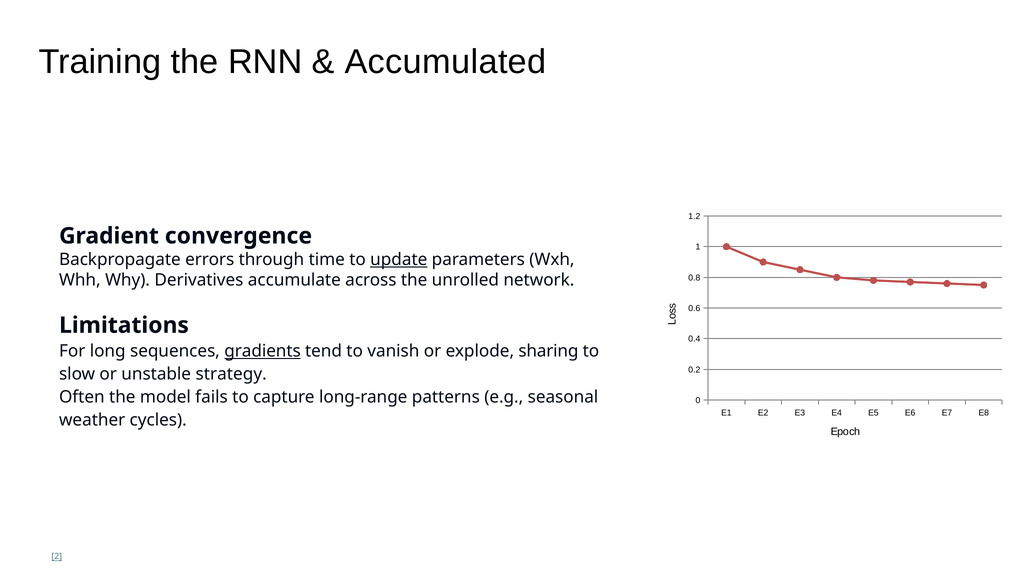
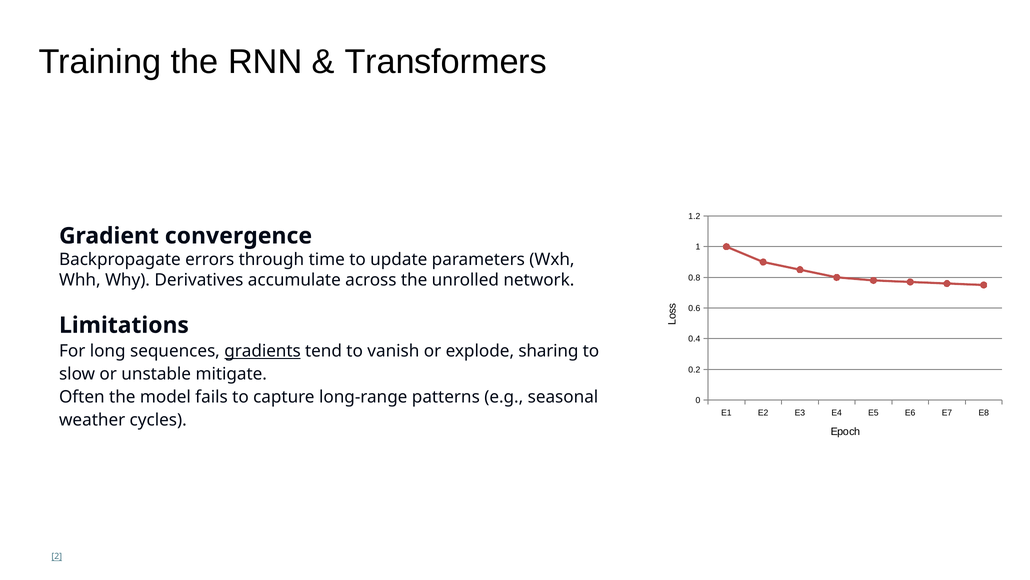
Accumulated: Accumulated -> Transformers
update underline: present -> none
strategy: strategy -> mitigate
